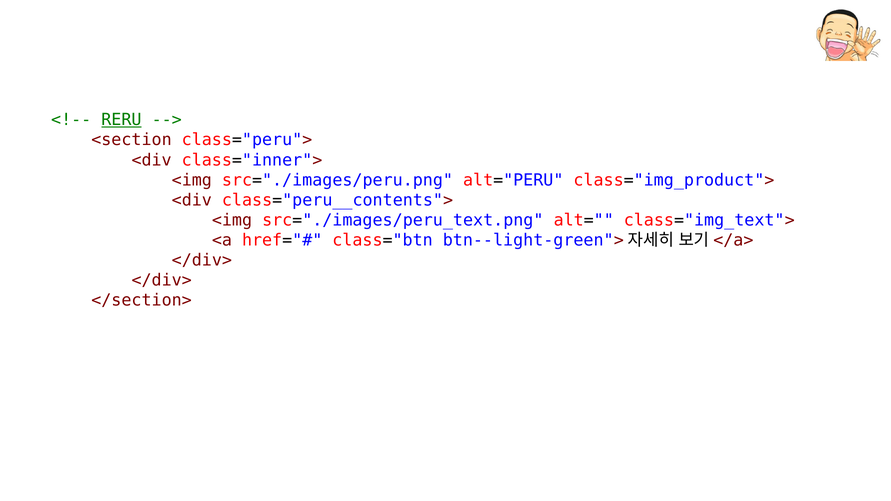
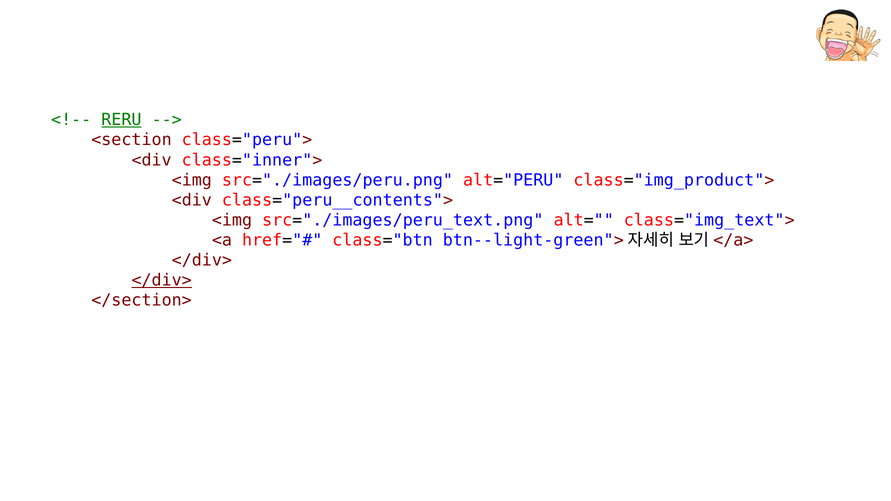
</div> at (162, 280) underline: none -> present
